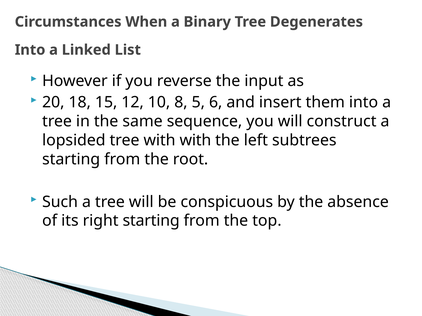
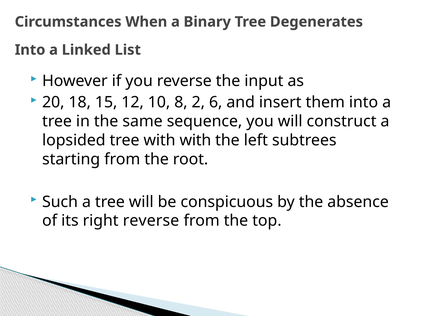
5: 5 -> 2
right starting: starting -> reverse
